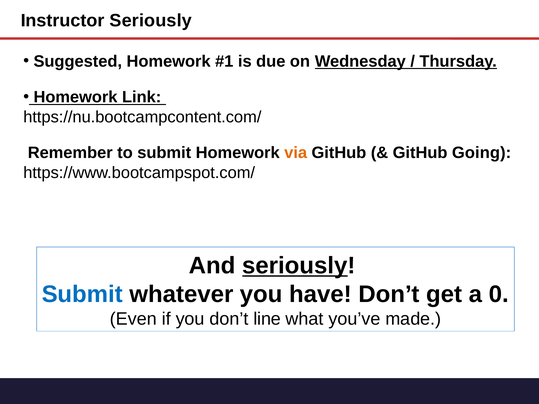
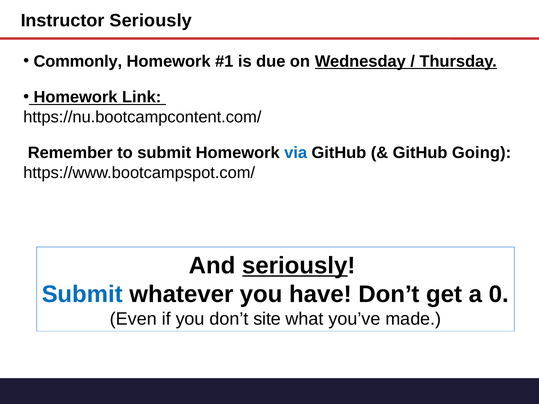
Suggested: Suggested -> Commonly
via colour: orange -> blue
line: line -> site
